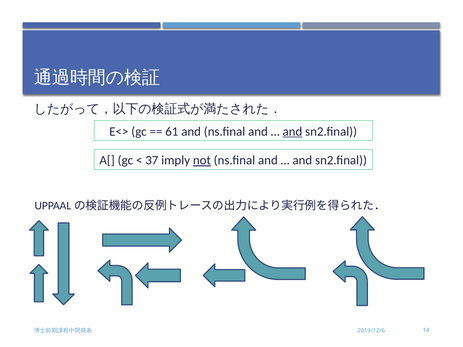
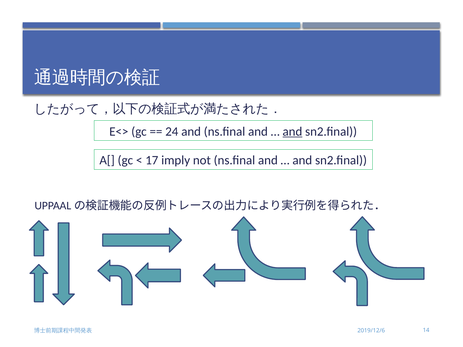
61: 61 -> 24
37: 37 -> 17
not underline: present -> none
